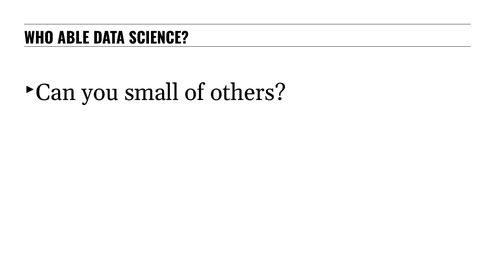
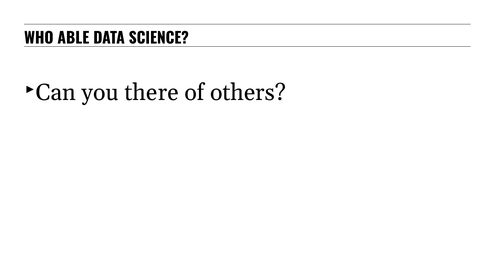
small: small -> there
